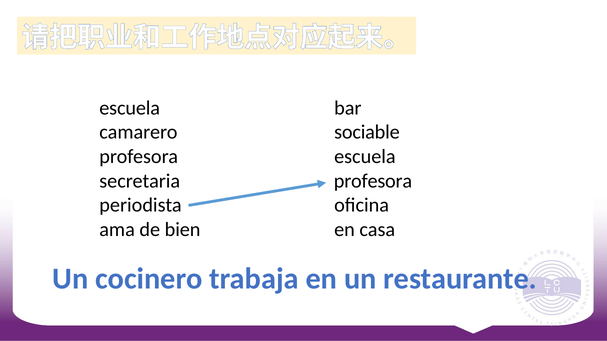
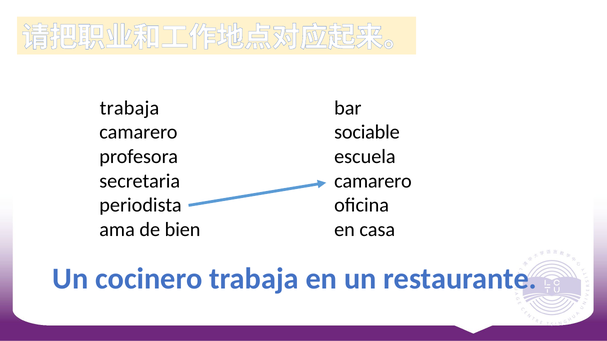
escuela at (130, 108): escuela -> trabaja
profesora at (373, 181): profesora -> camarero
